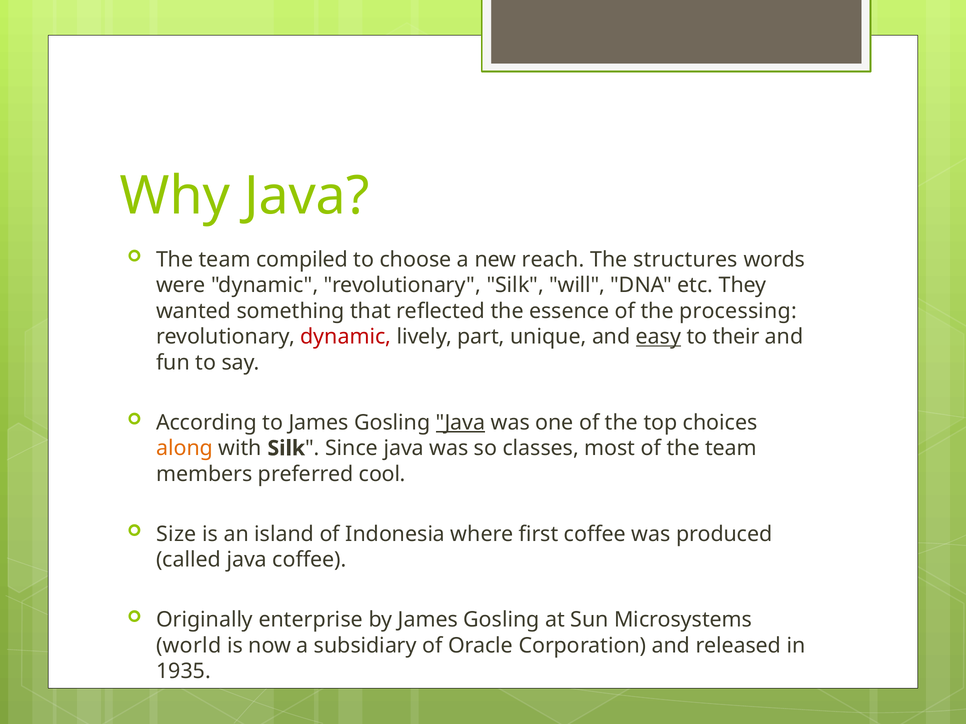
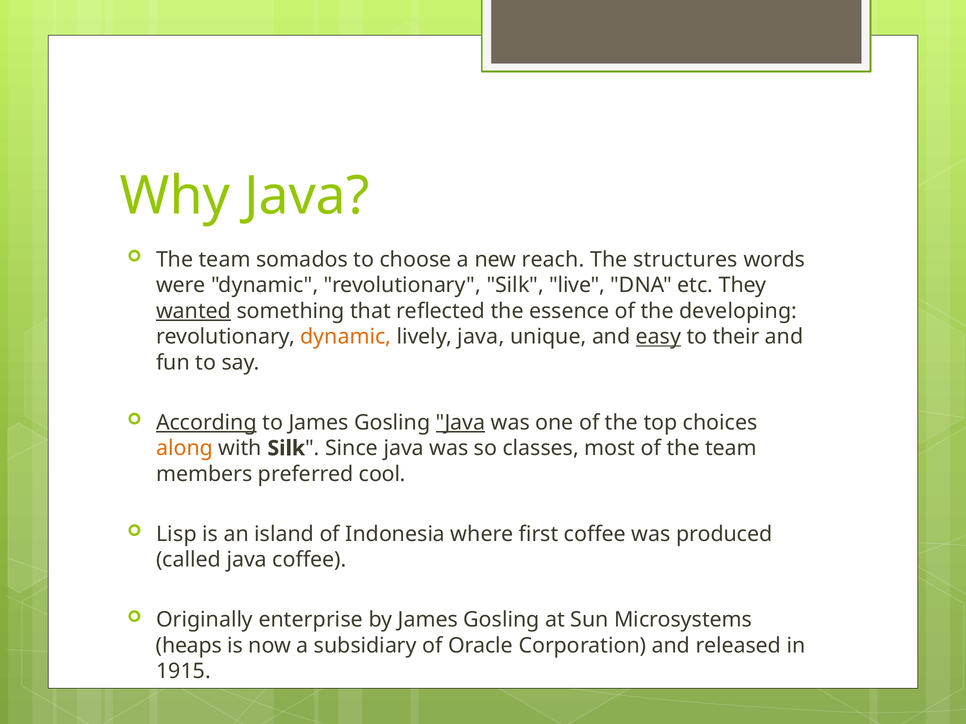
compiled: compiled -> somados
will: will -> live
wanted underline: none -> present
processing: processing -> developing
dynamic at (346, 337) colour: red -> orange
lively part: part -> java
According underline: none -> present
Size: Size -> Lisp
world: world -> heaps
1935: 1935 -> 1915
